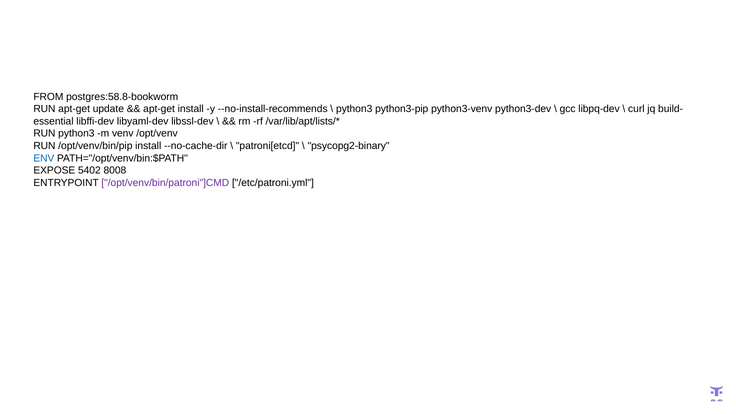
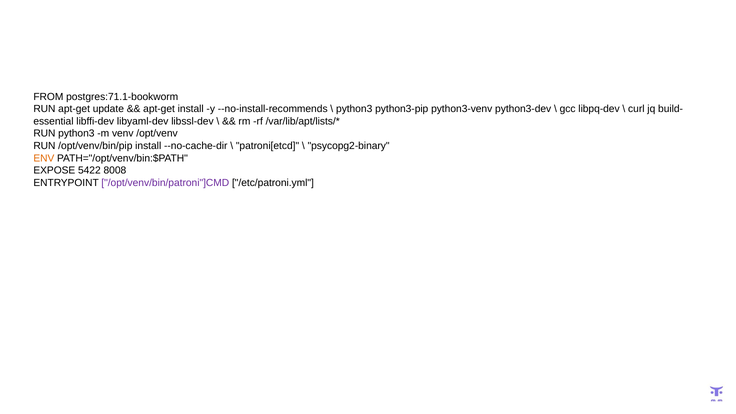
postgres:58.8-bookworm: postgres:58.8-bookworm -> postgres:71.1-bookworm
ENV colour: blue -> orange
5402: 5402 -> 5422
